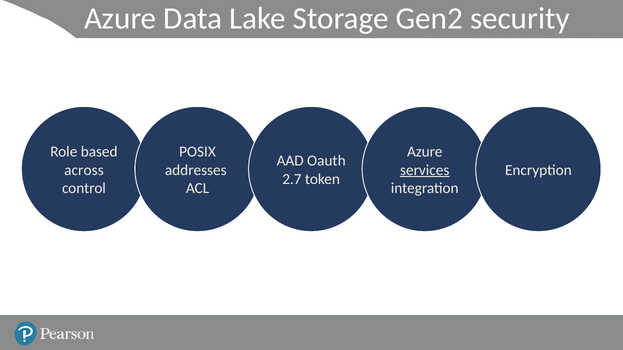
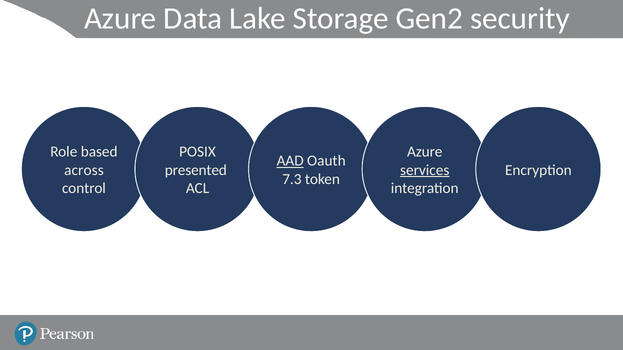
AAD underline: none -> present
addresses: addresses -> presented
2.7: 2.7 -> 7.3
